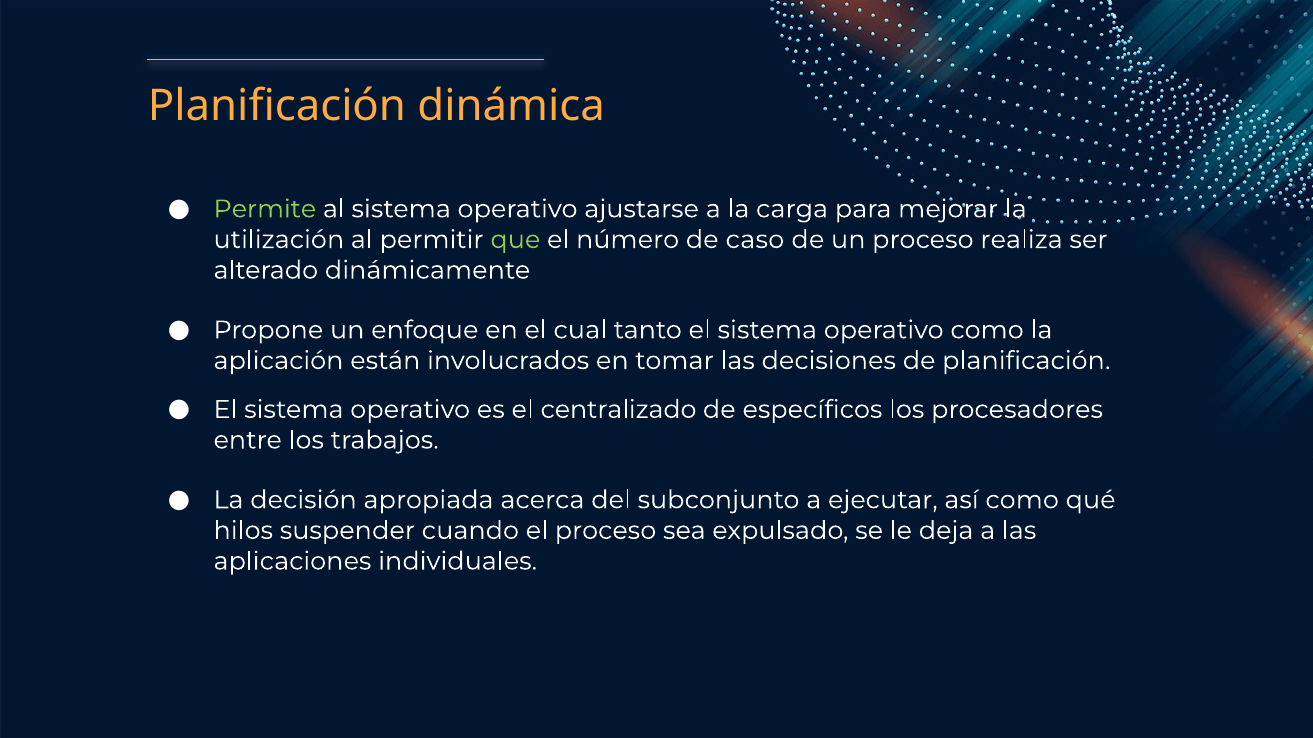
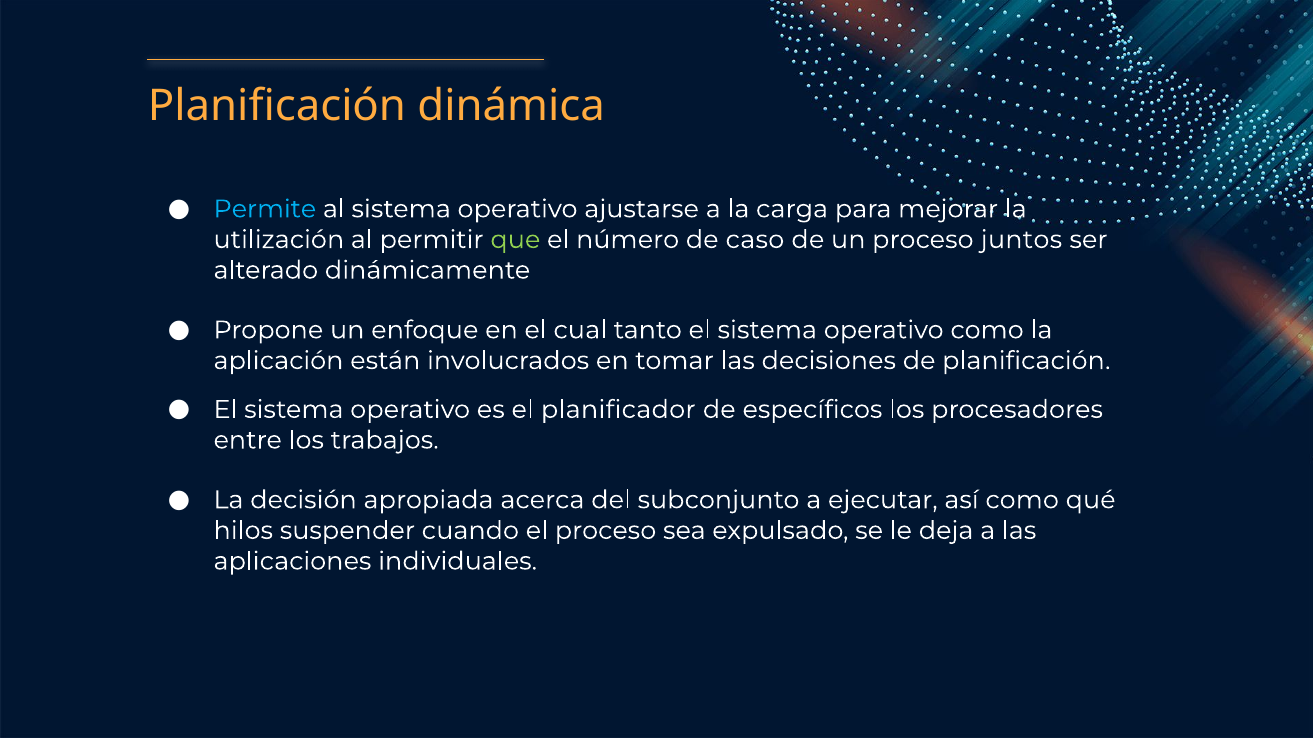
Permite colour: light green -> light blue
realiza: realiza -> juntos
centralizado: centralizado -> planificador
